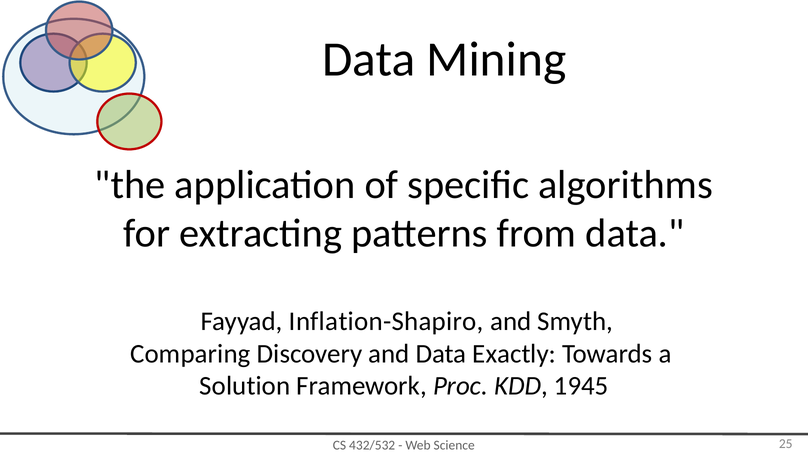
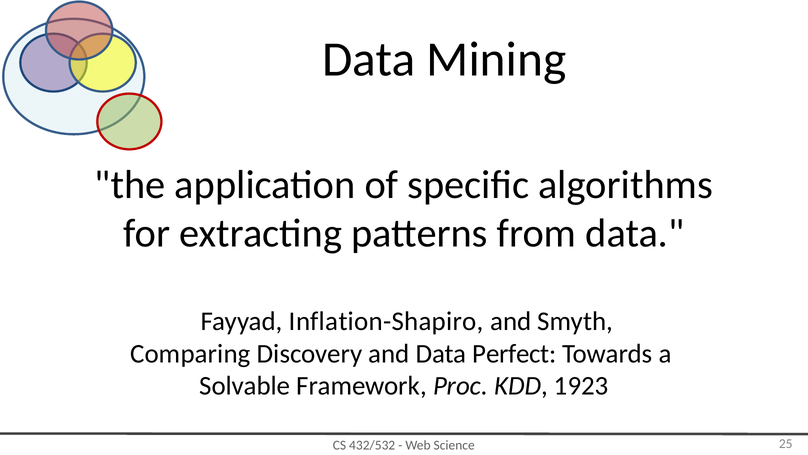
Exactly: Exactly -> Perfect
Solution: Solution -> Solvable
1945: 1945 -> 1923
